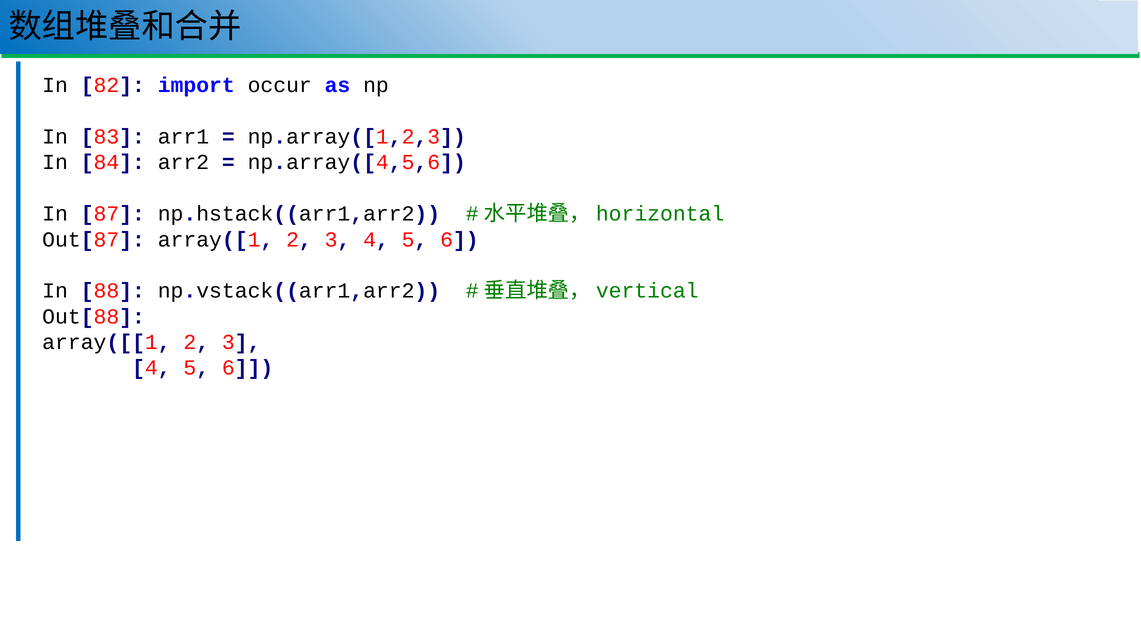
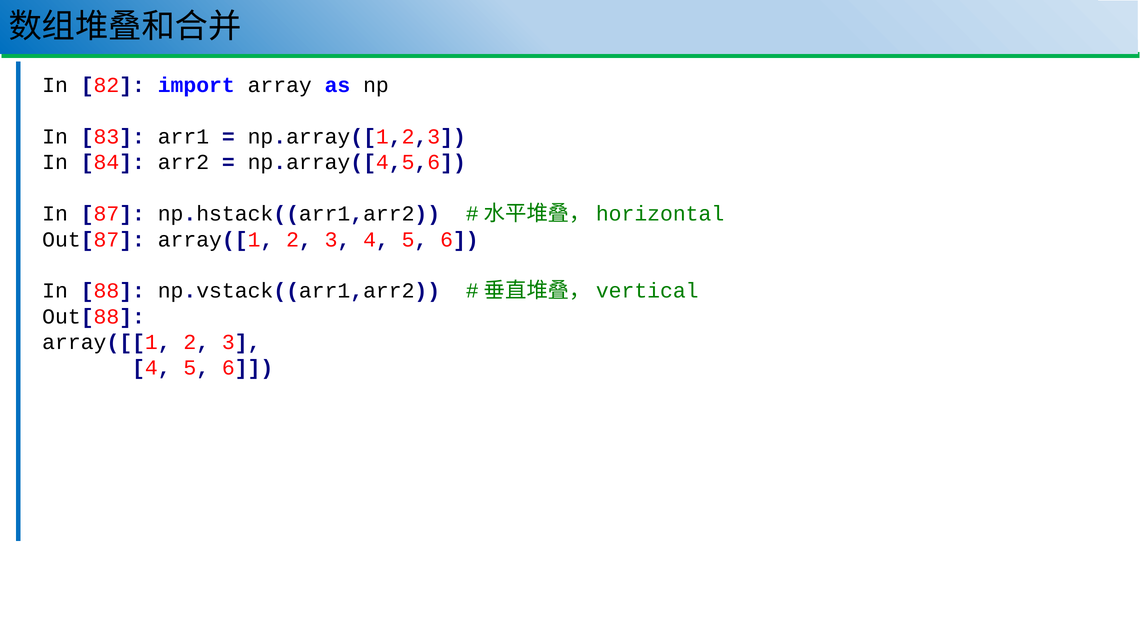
occur: occur -> array
